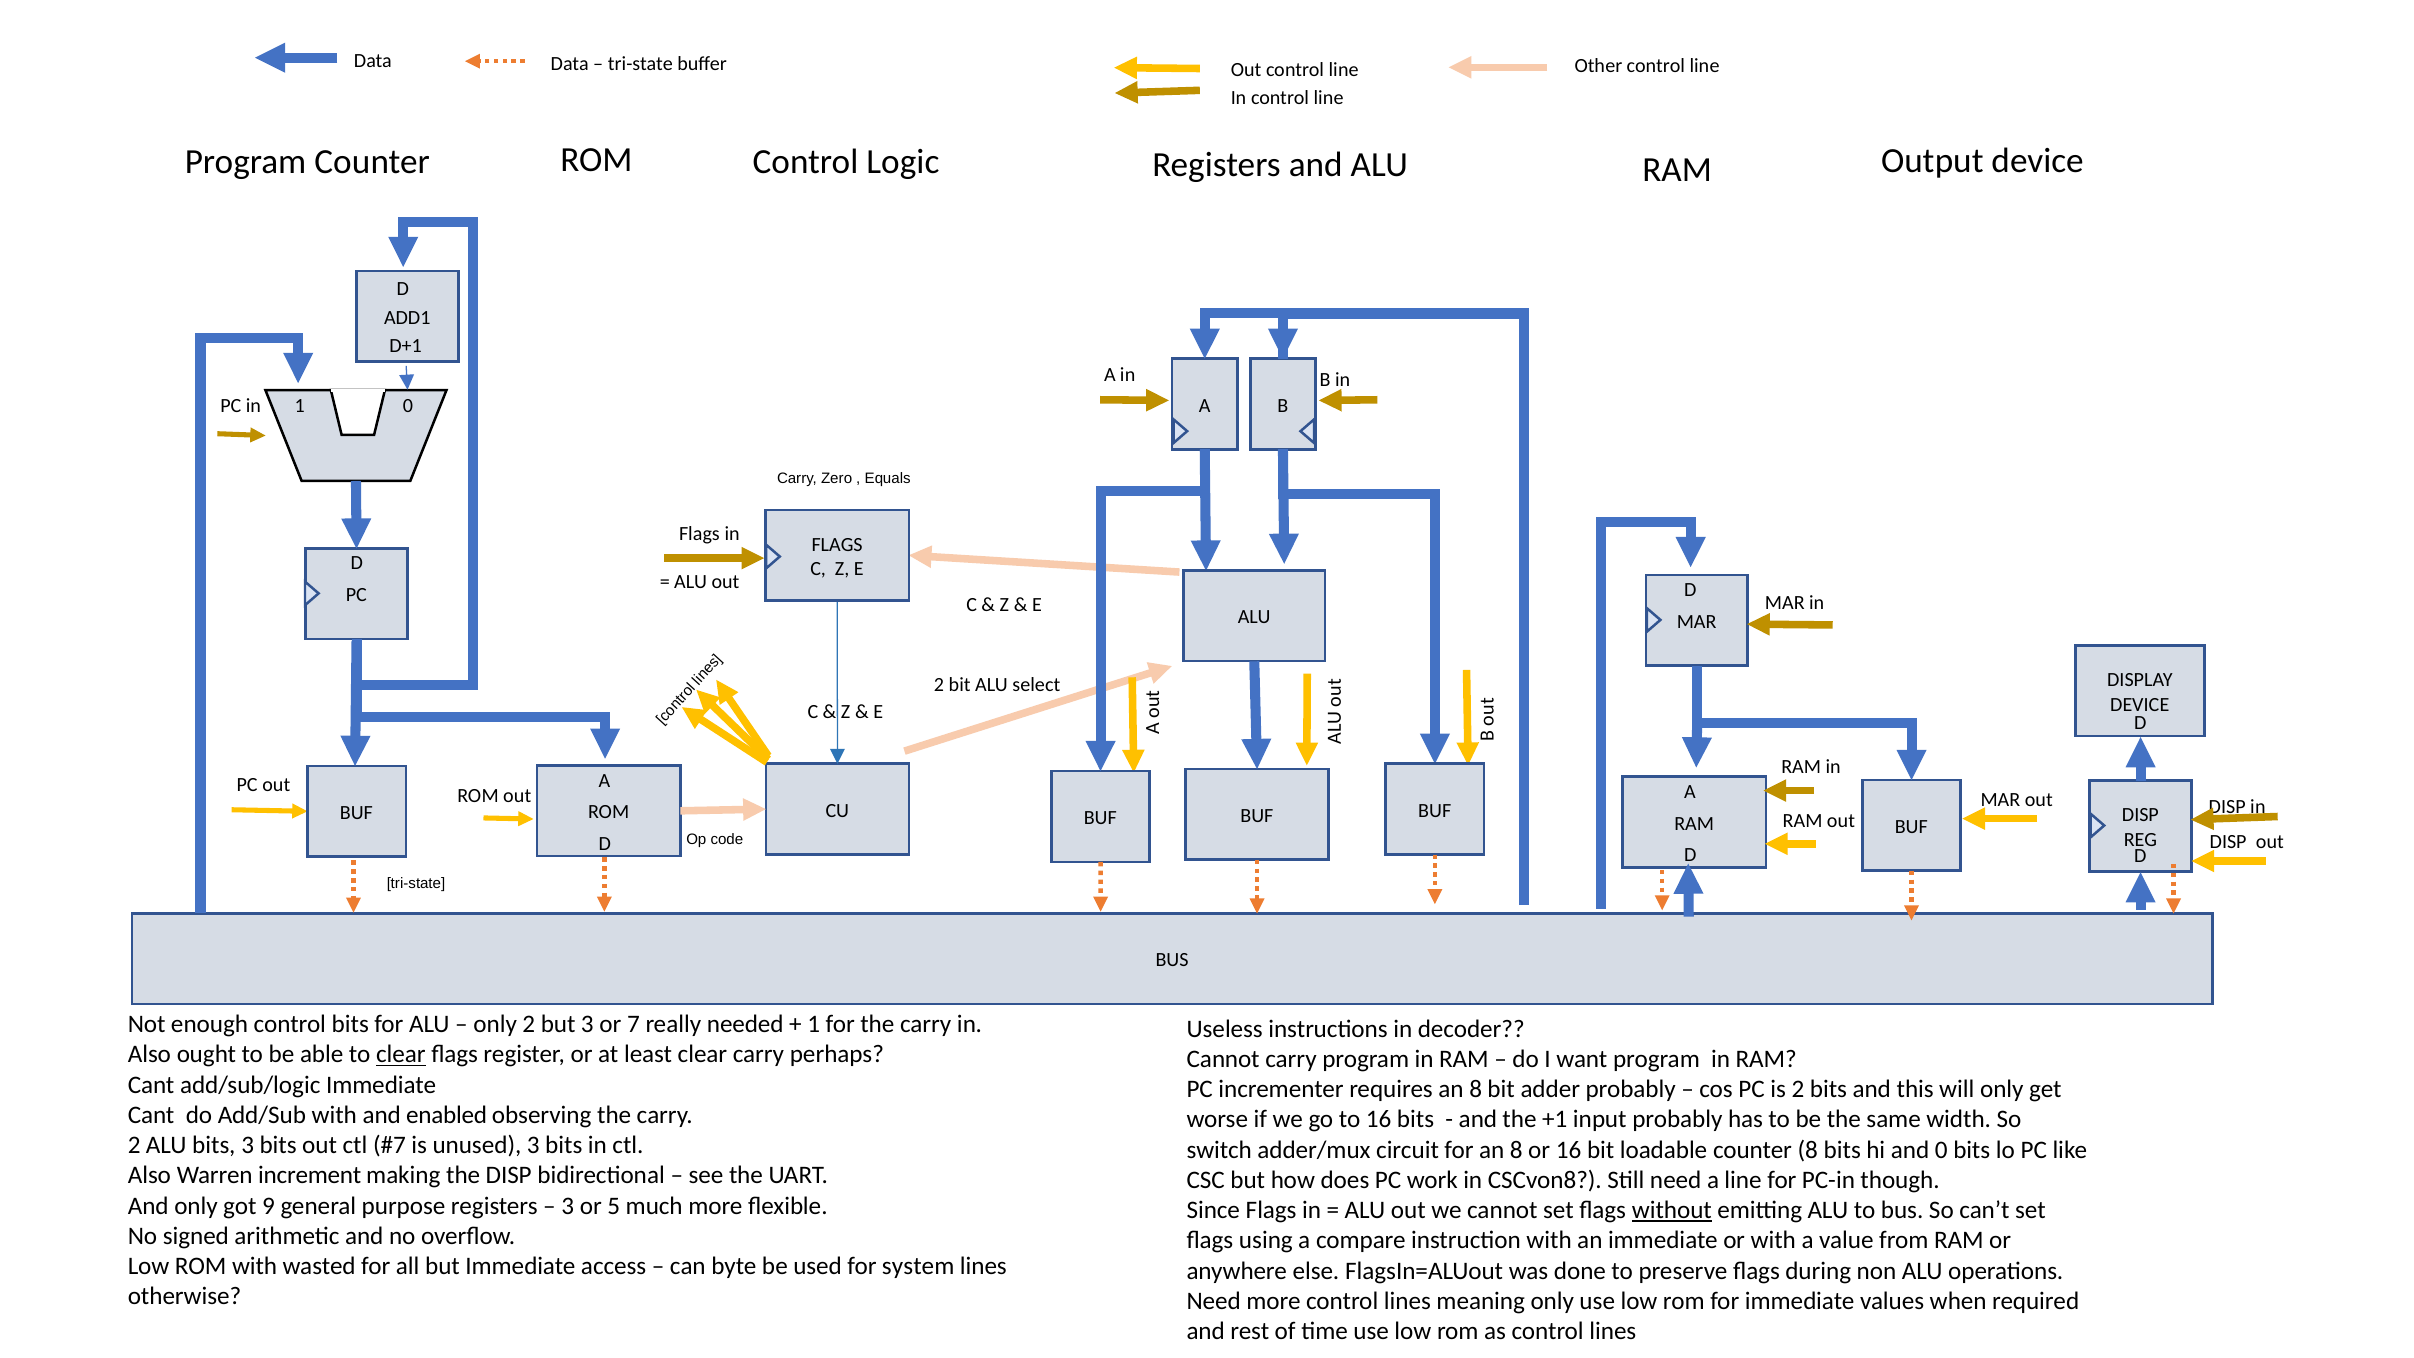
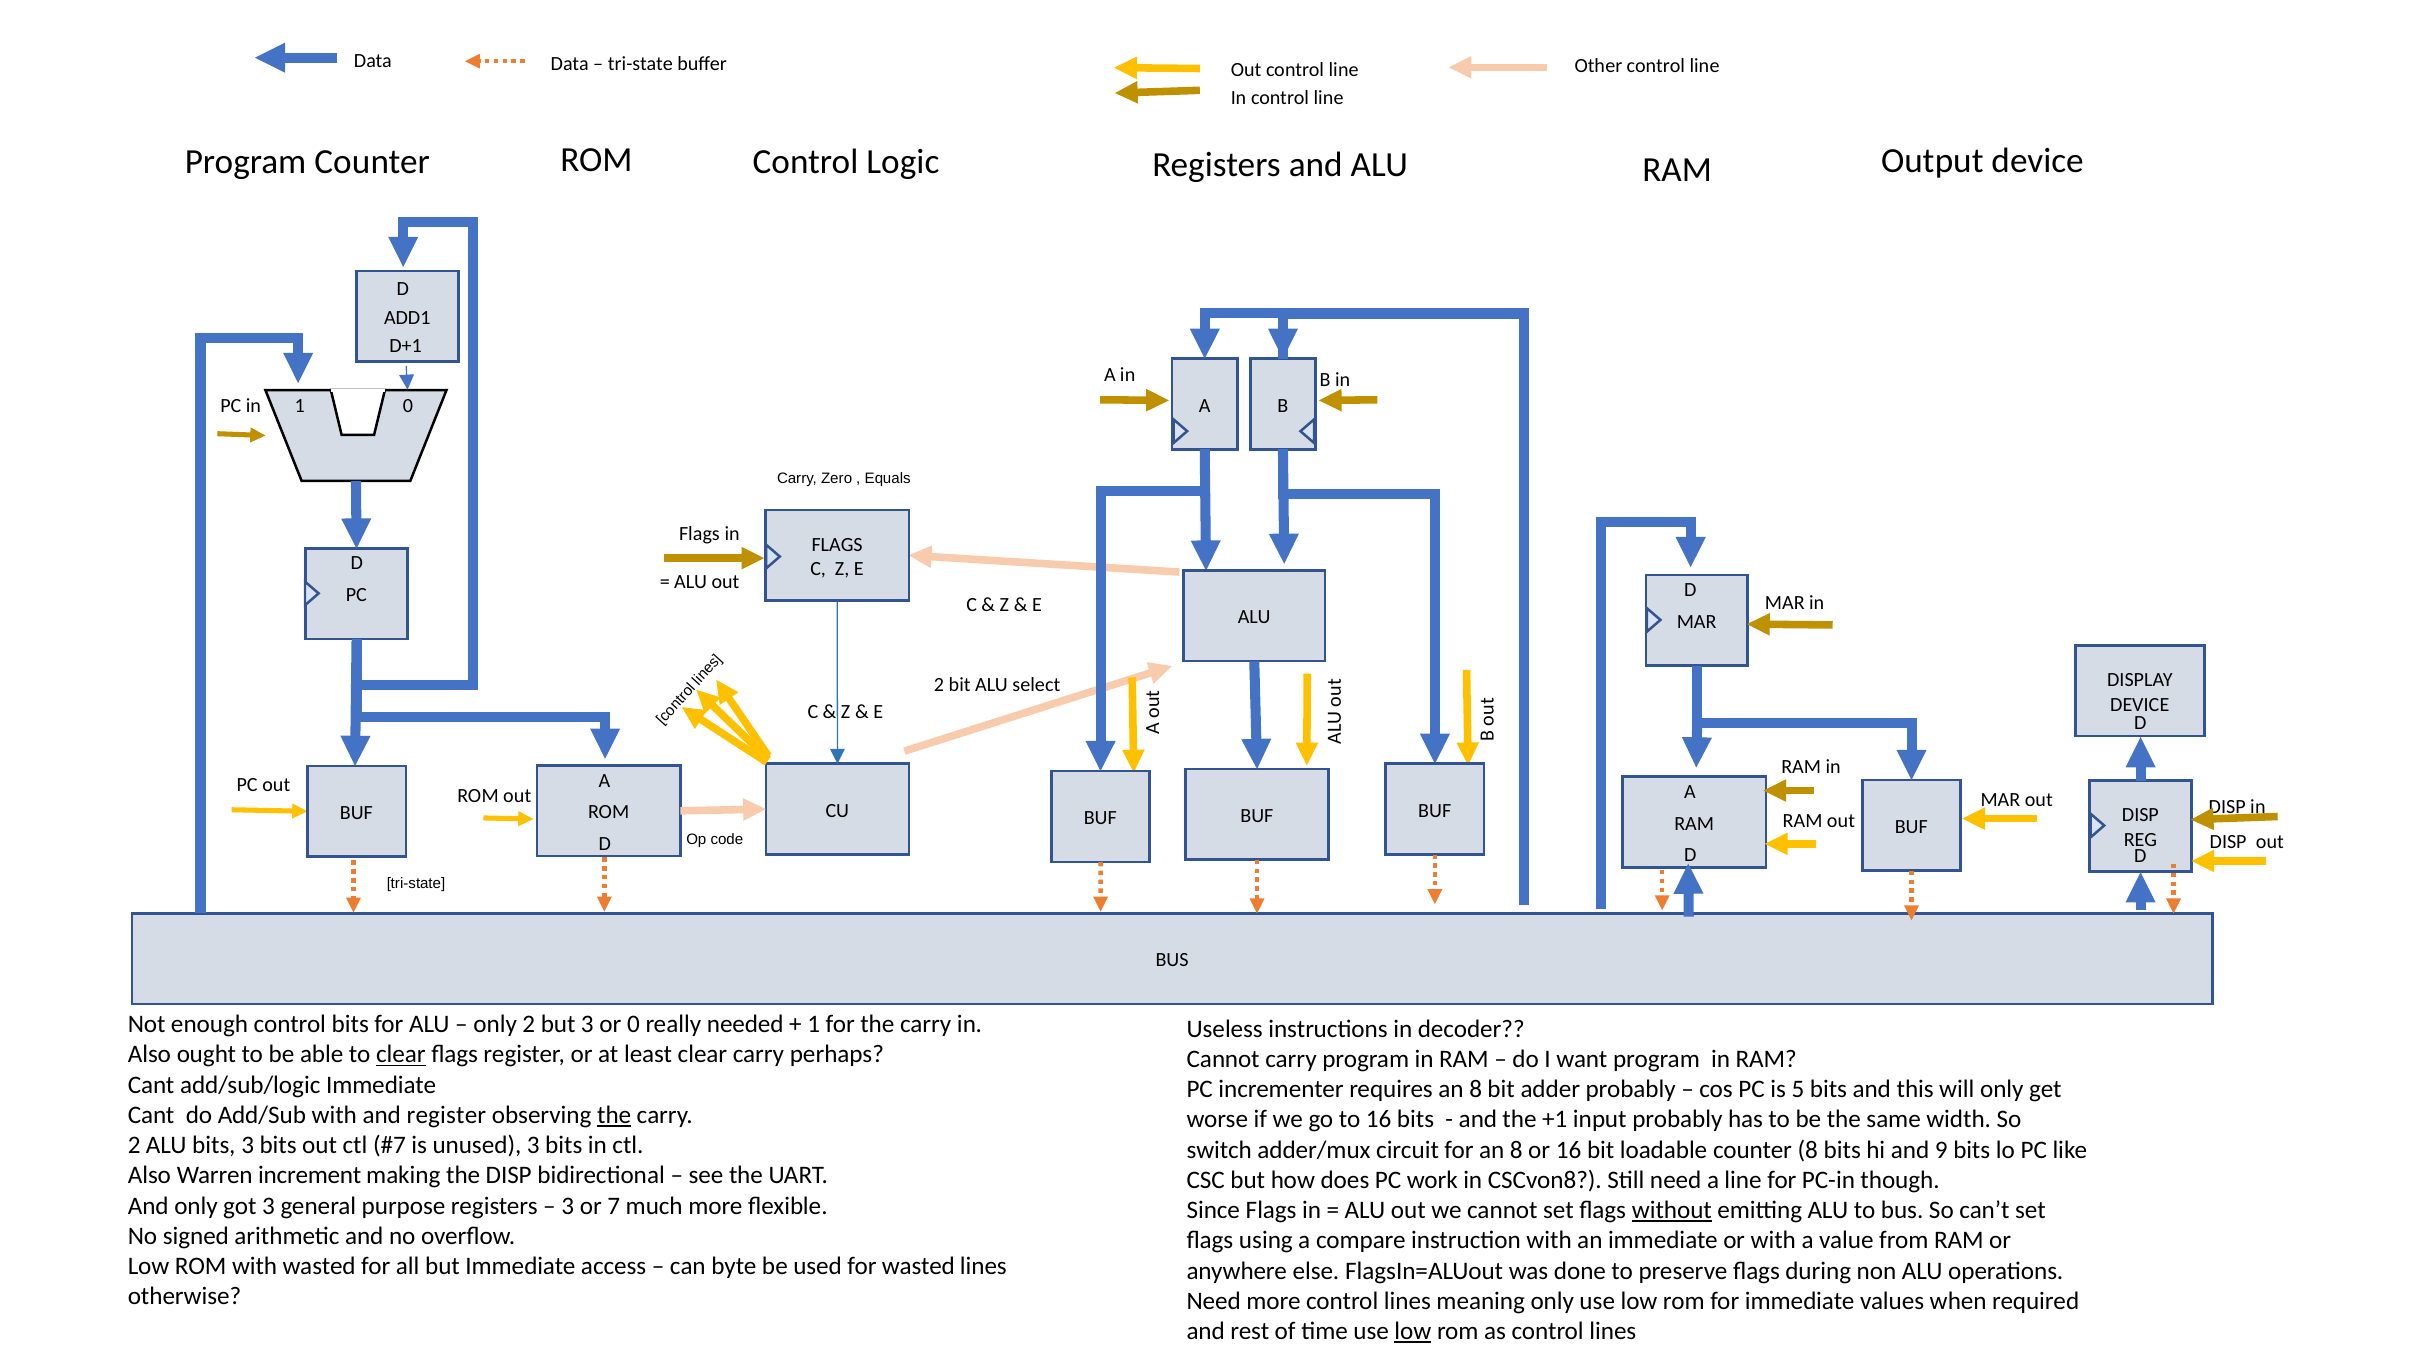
or 7: 7 -> 0
is 2: 2 -> 5
and enabled: enabled -> register
the at (614, 1115) underline: none -> present
and 0: 0 -> 9
got 9: 9 -> 3
5: 5 -> 7
for system: system -> wasted
low at (1413, 1331) underline: none -> present
